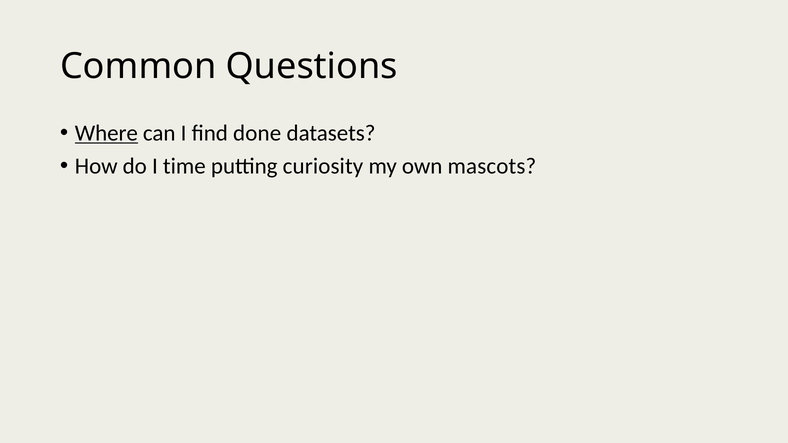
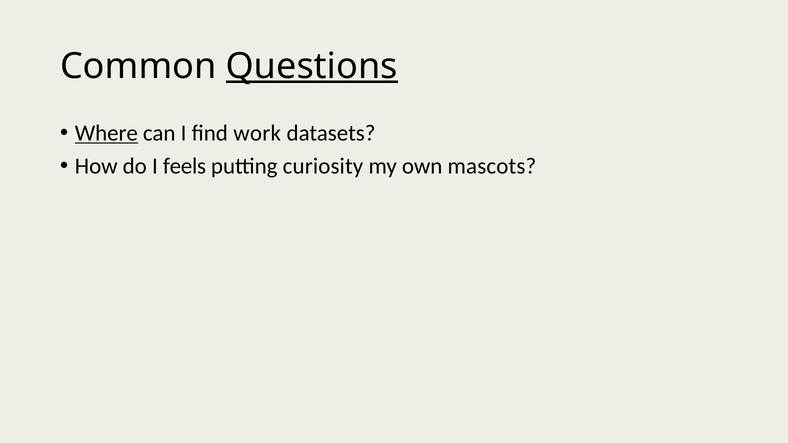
Questions underline: none -> present
done: done -> work
time: time -> feels
